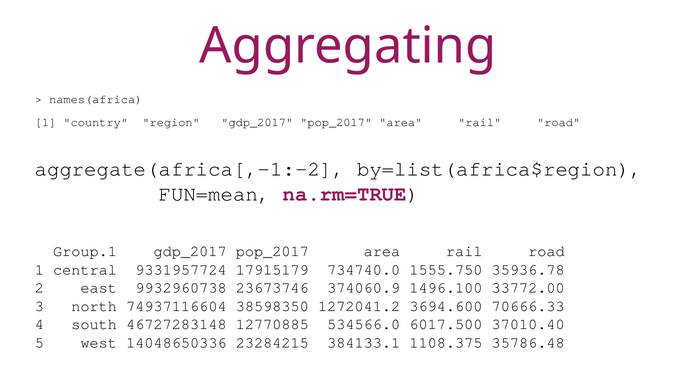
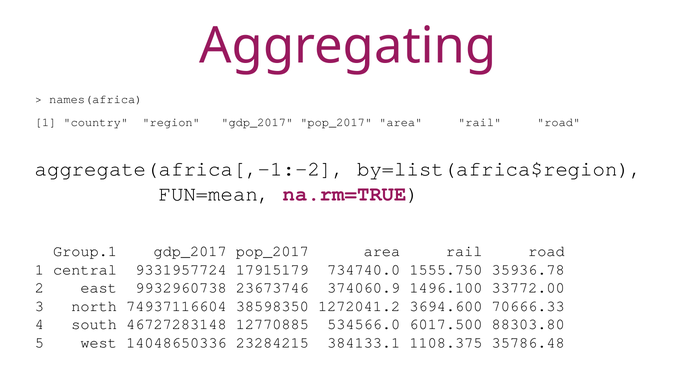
37010.40: 37010.40 -> 88303.80
